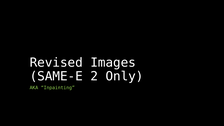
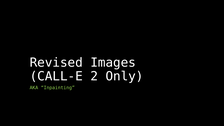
SAME-E: SAME-E -> CALL-E
